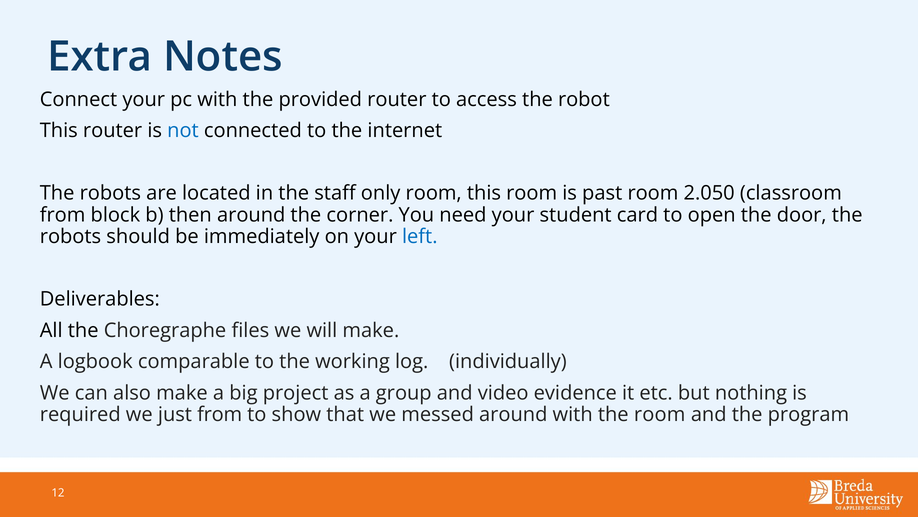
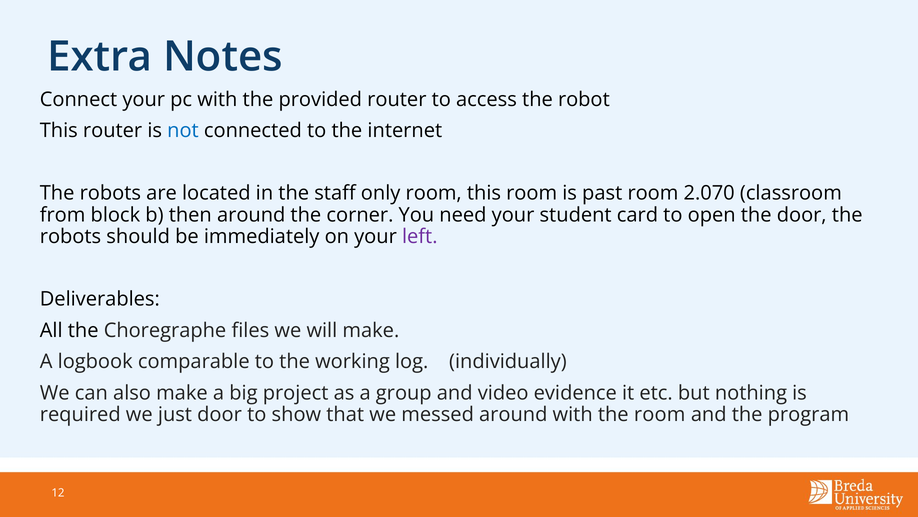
2.050: 2.050 -> 2.070
left colour: blue -> purple
just from: from -> door
